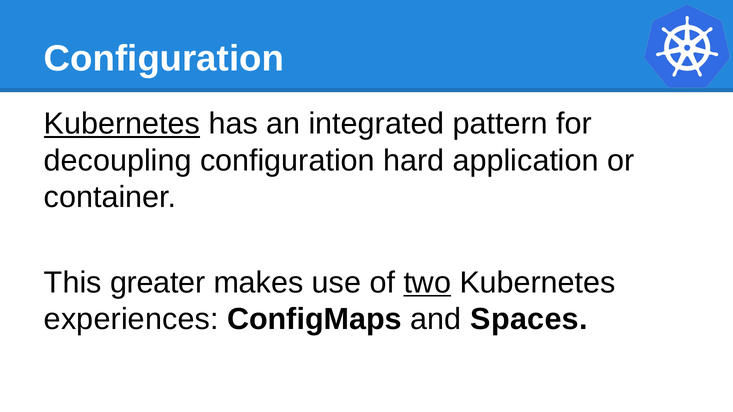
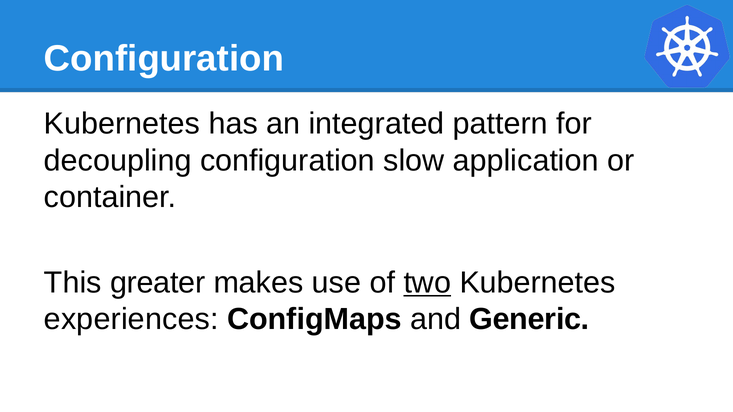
Kubernetes at (122, 124) underline: present -> none
hard: hard -> slow
Spaces: Spaces -> Generic
